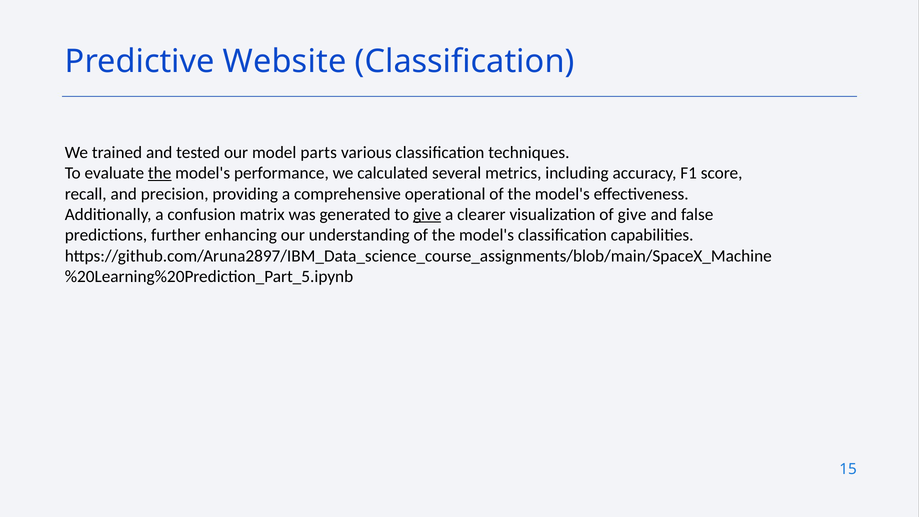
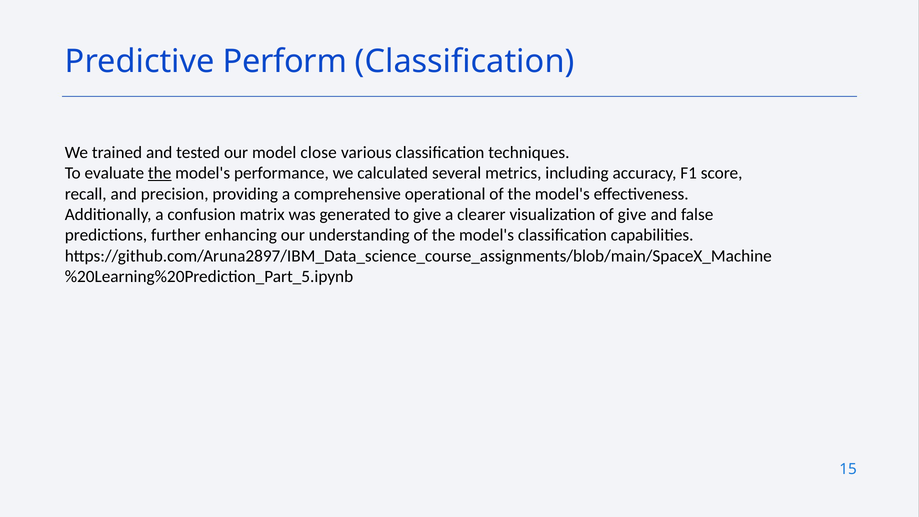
Website: Website -> Perform
parts: parts -> close
give at (427, 215) underline: present -> none
